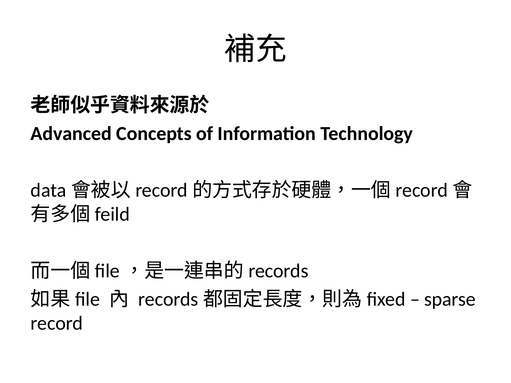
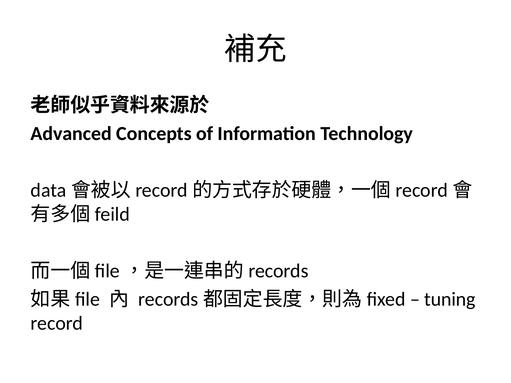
sparse: sparse -> tuning
